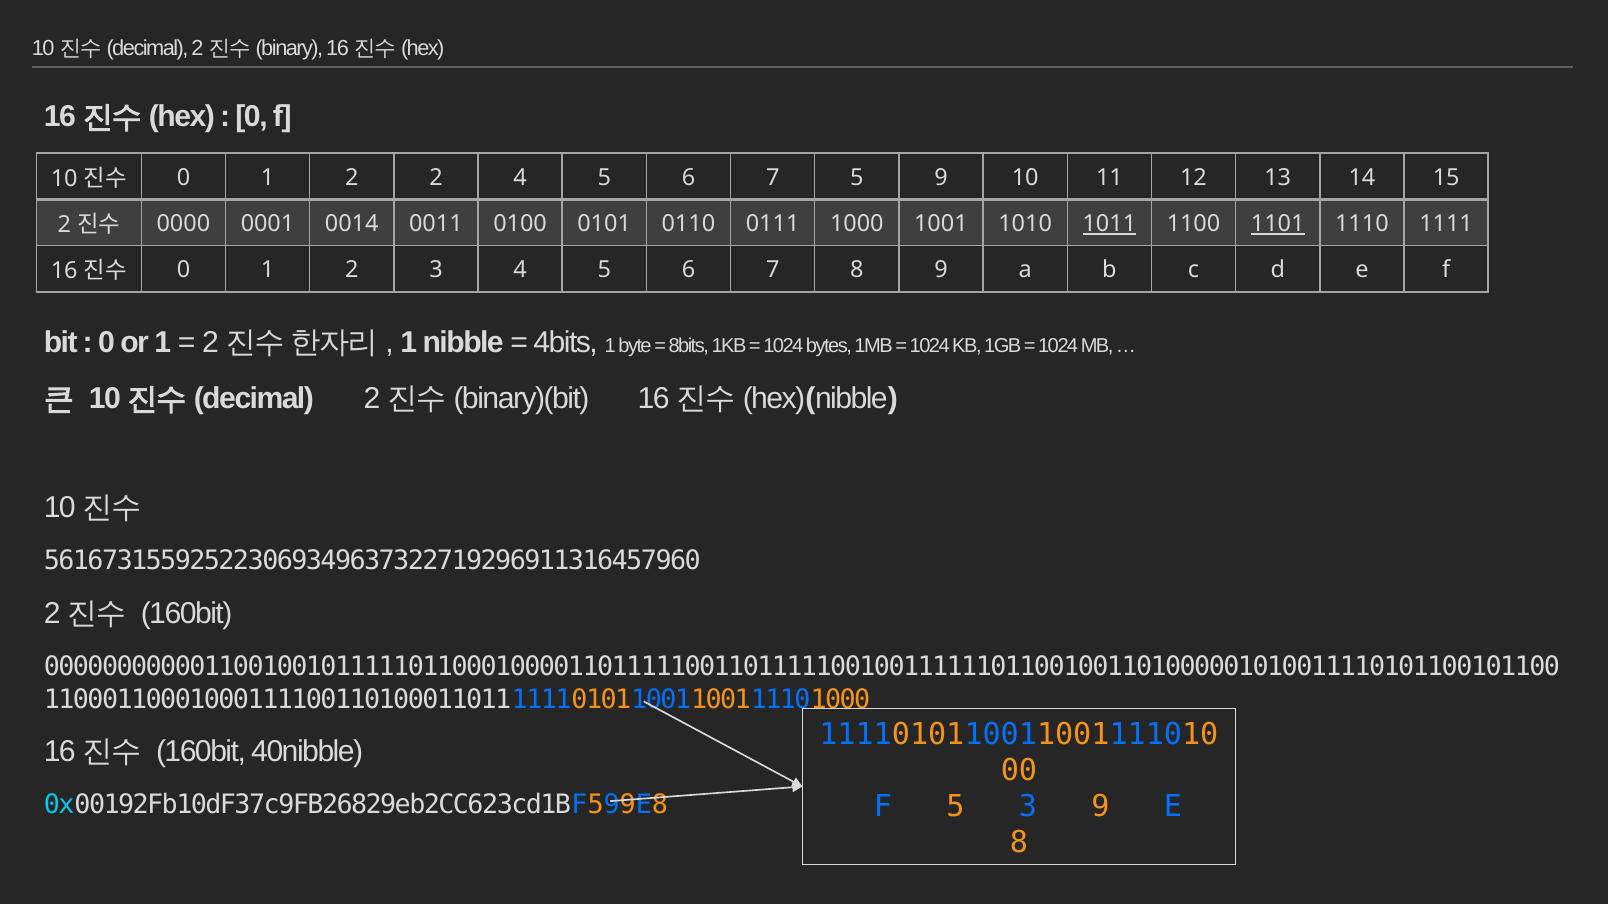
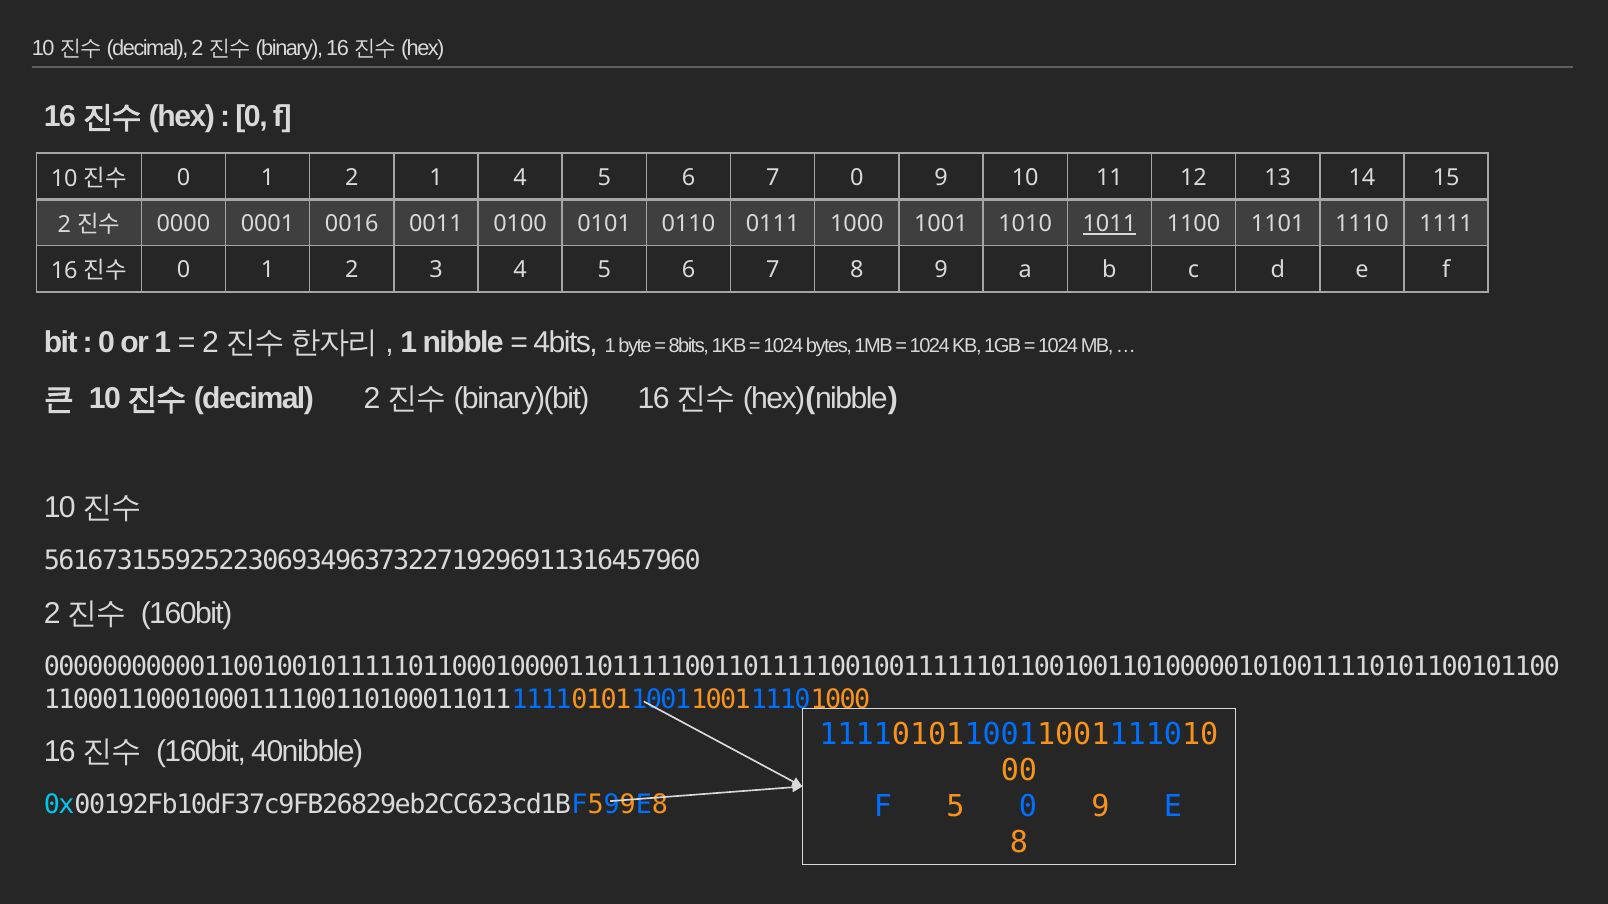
2 2: 2 -> 1
7 5: 5 -> 0
0014: 0014 -> 0016
1101 underline: present -> none
5 3: 3 -> 0
